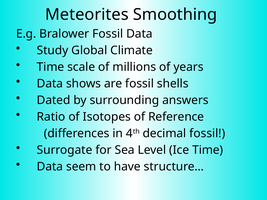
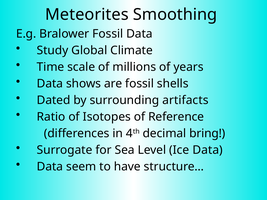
answers: answers -> artifacts
decimal fossil: fossil -> bring
Ice Time: Time -> Data
